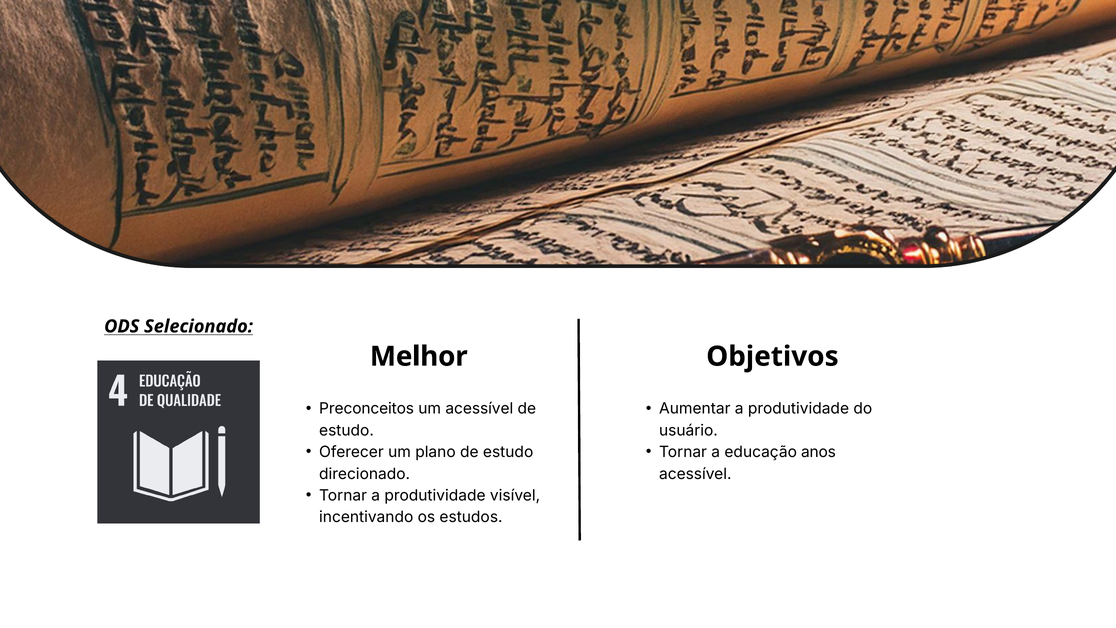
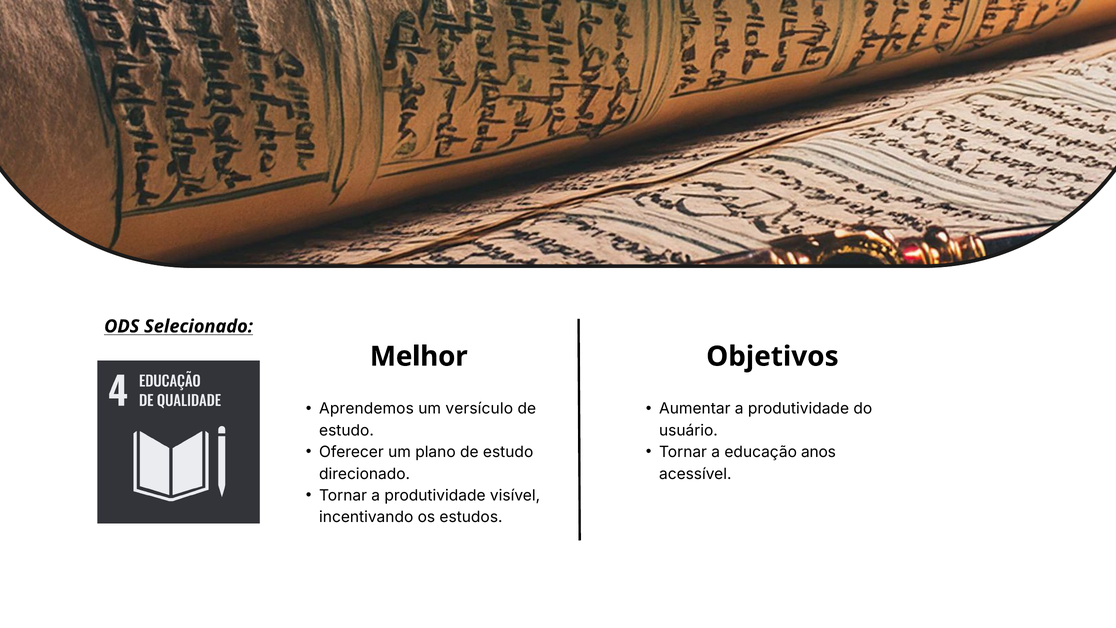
Preconceitos: Preconceitos -> Aprendemos
um acessível: acessível -> versículo
